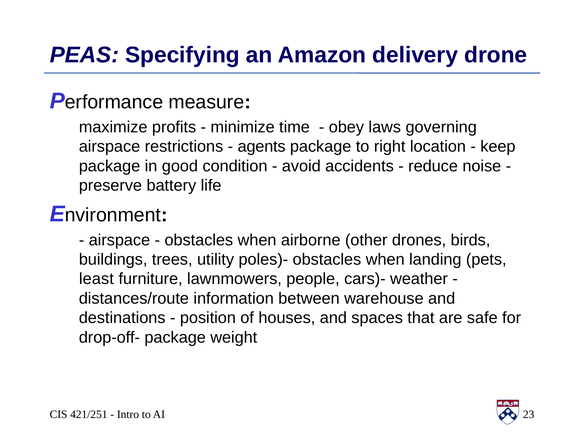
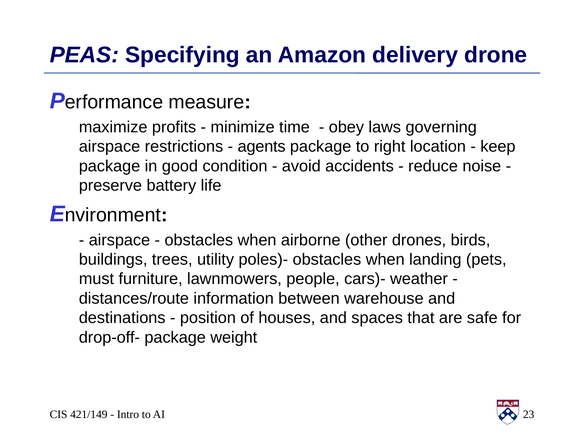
least: least -> must
421/251: 421/251 -> 421/149
